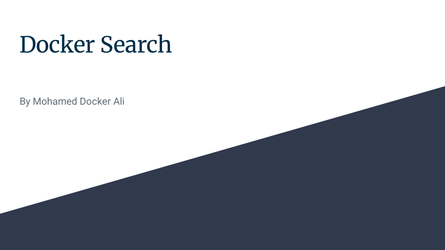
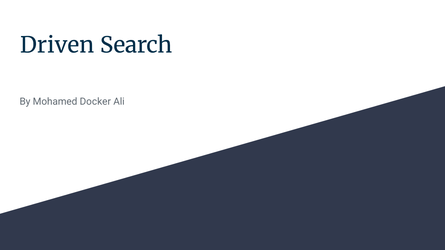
Docker at (57, 45): Docker -> Driven
